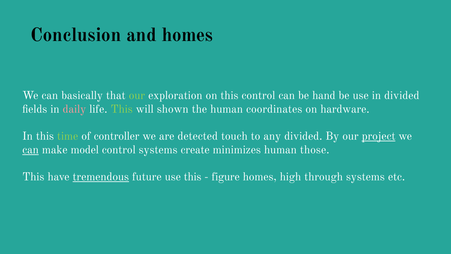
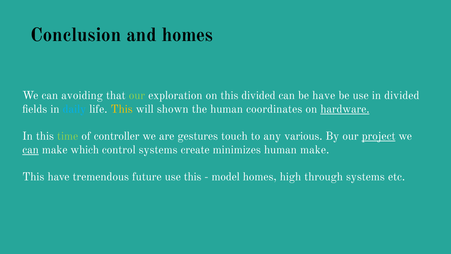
basically: basically -> avoiding
this control: control -> divided
be hand: hand -> have
daily colour: pink -> light blue
This at (122, 109) colour: light green -> yellow
hardware underline: none -> present
detected: detected -> gestures
any divided: divided -> various
model: model -> which
human those: those -> make
tremendous underline: present -> none
figure: figure -> model
